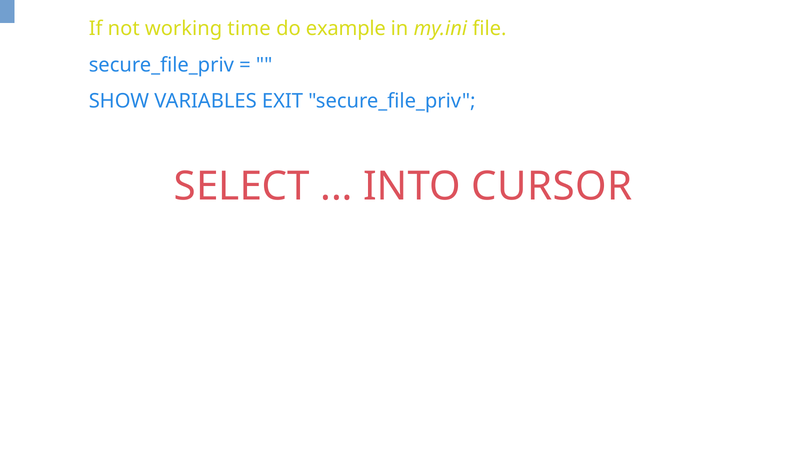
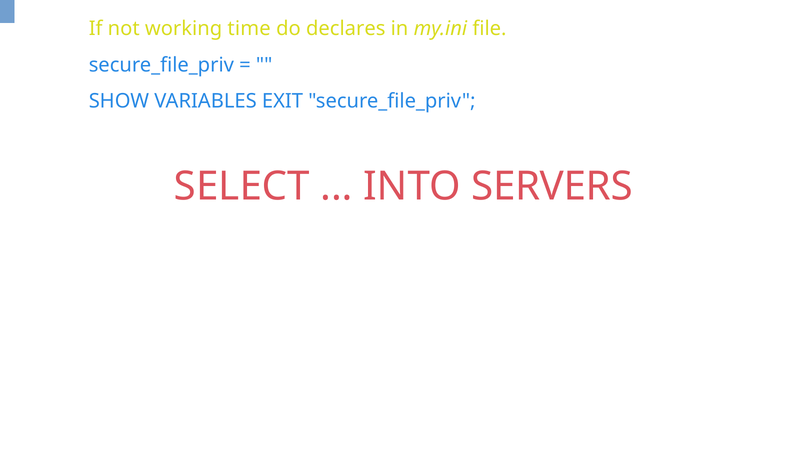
example: example -> declares
CURSOR: CURSOR -> SERVERS
